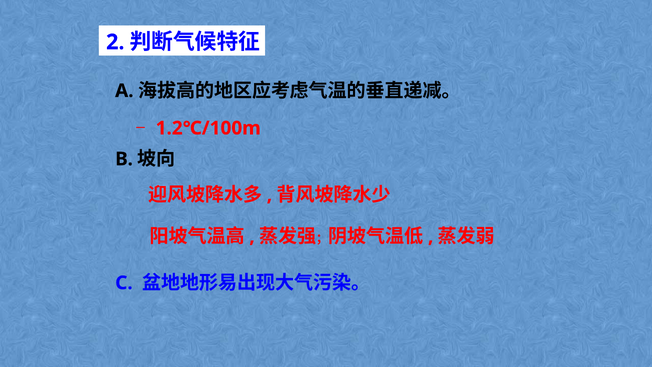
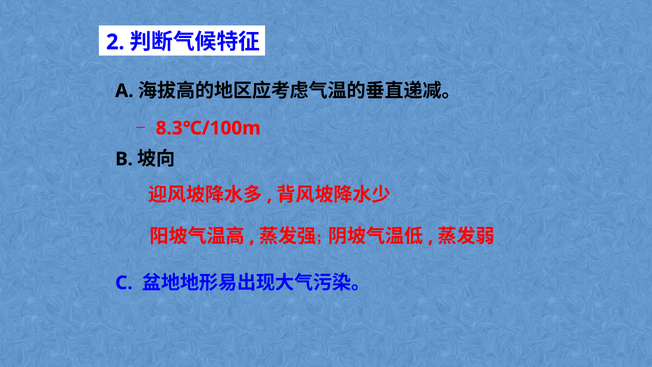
1.2℃/100m: 1.2℃/100m -> 8.3℃/100m
